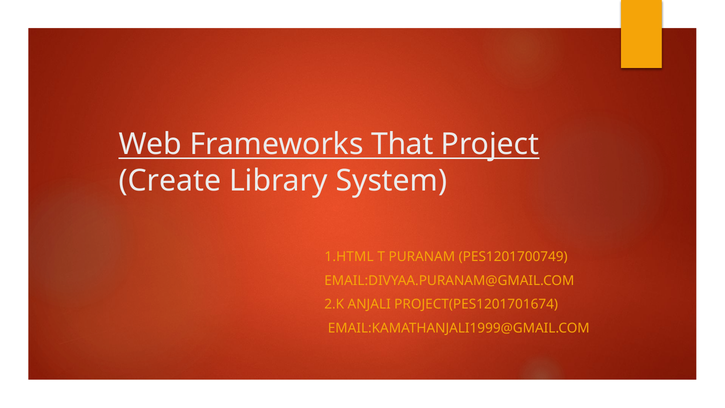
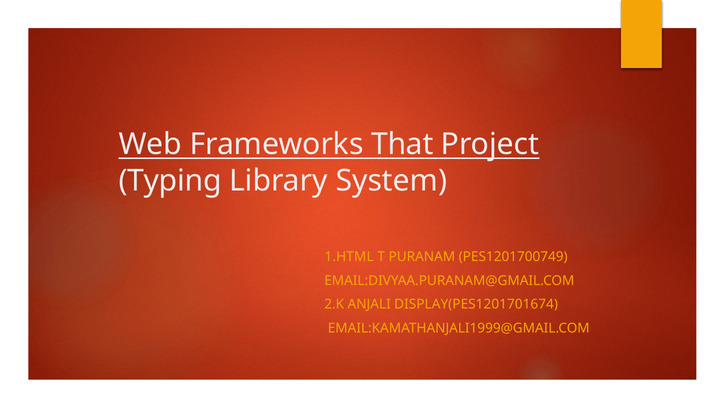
Create: Create -> Typing
PROJECT(PES1201701674: PROJECT(PES1201701674 -> DISPLAY(PES1201701674
